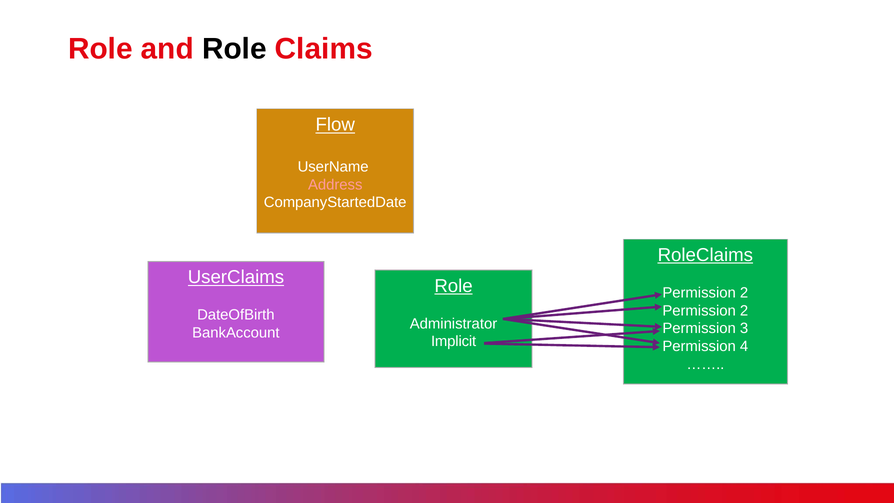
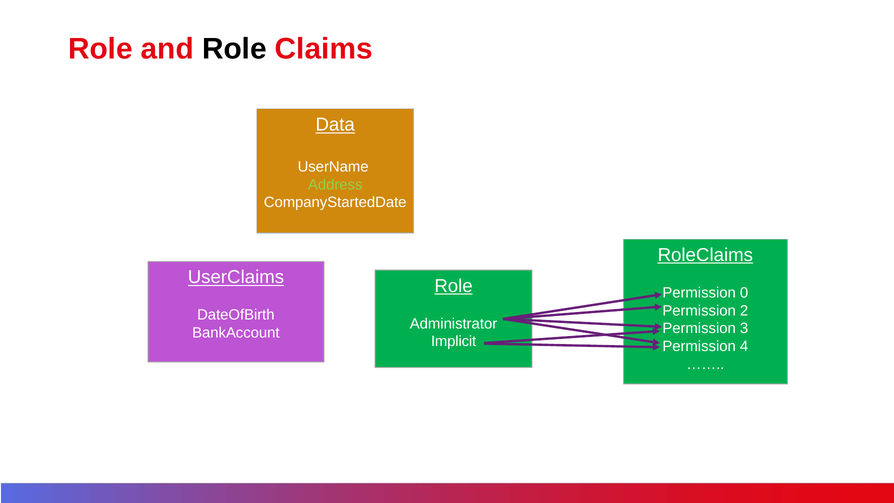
Flow: Flow -> Data
Address colour: pink -> light green
2 at (744, 293): 2 -> 0
